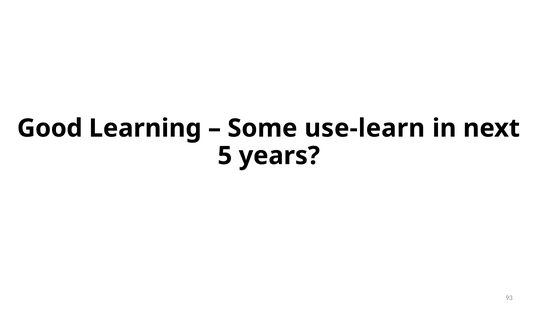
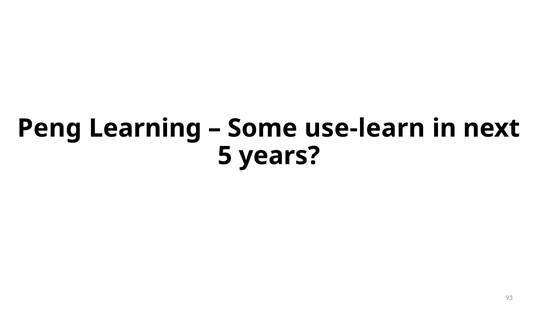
Good: Good -> Peng
